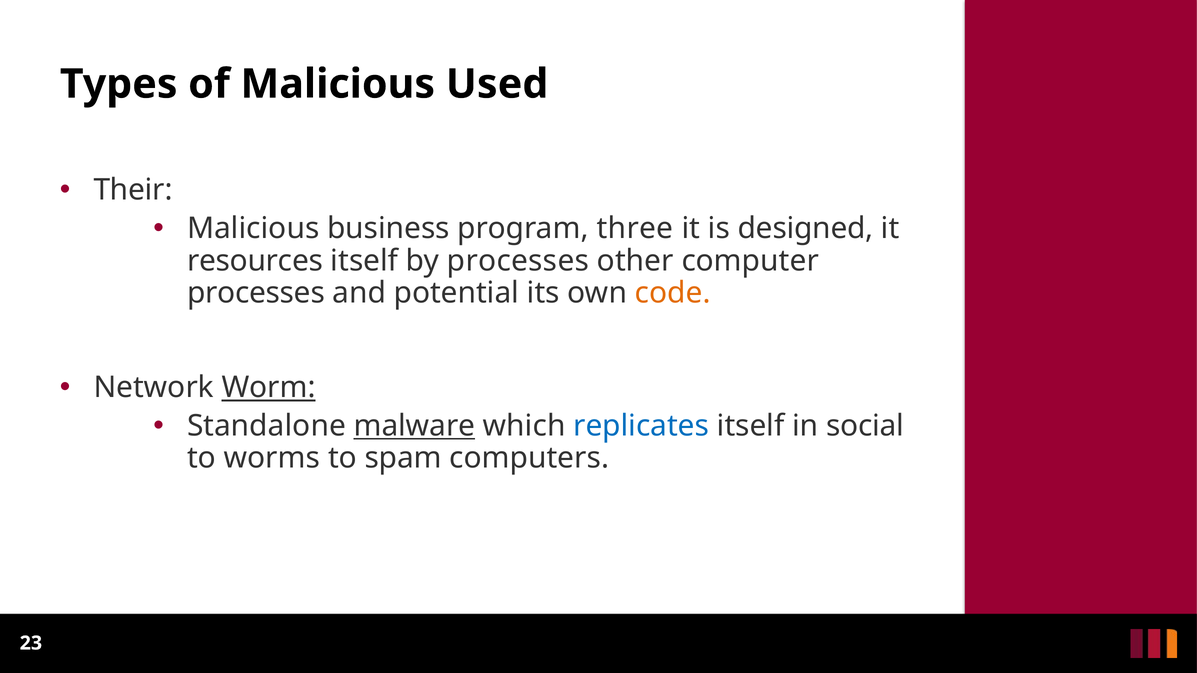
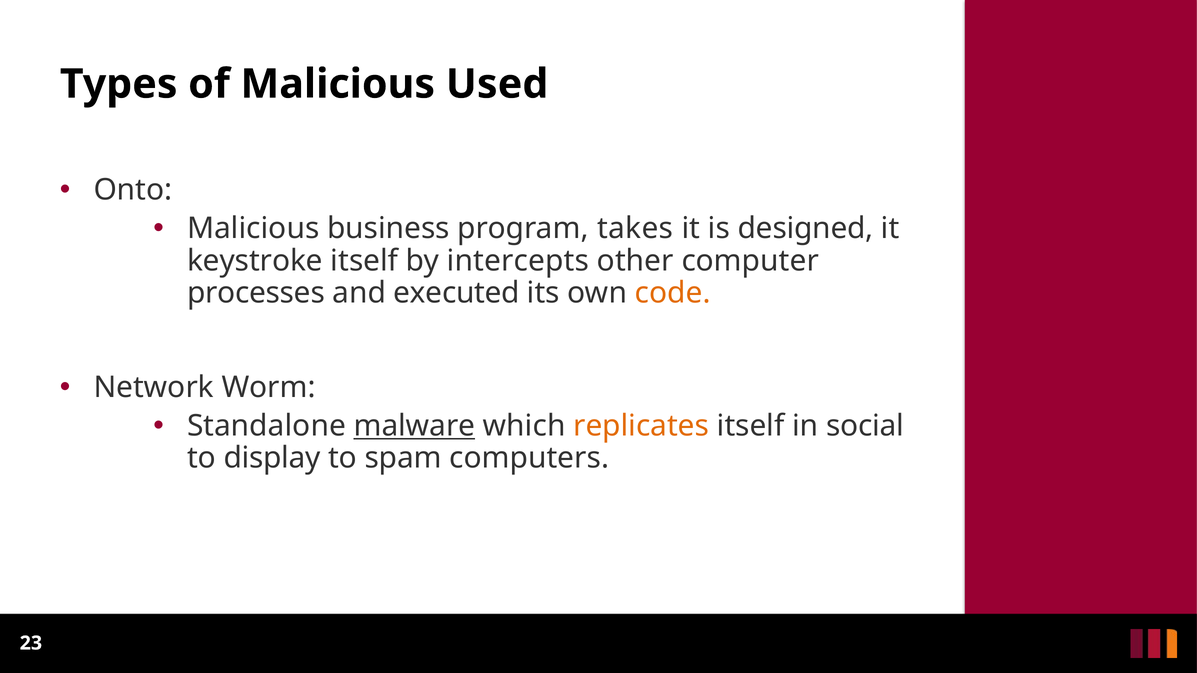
Their: Their -> Onto
three: three -> takes
resources: resources -> keystroke
by processes: processes -> intercepts
potential: potential -> executed
Worm underline: present -> none
replicates colour: blue -> orange
worms: worms -> display
